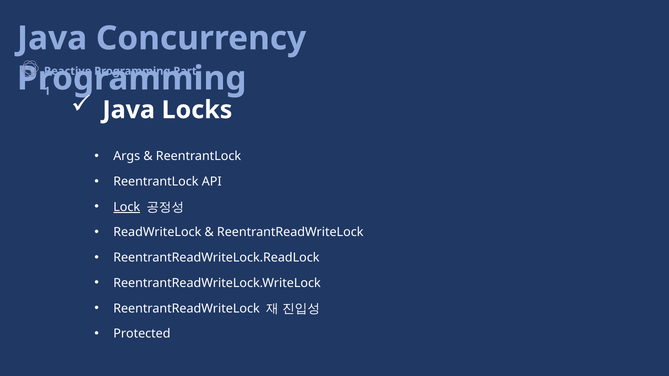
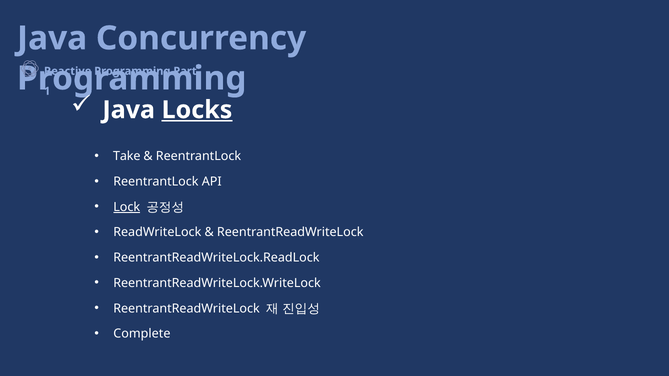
Locks underline: none -> present
Args: Args -> Take
Protected: Protected -> Complete
